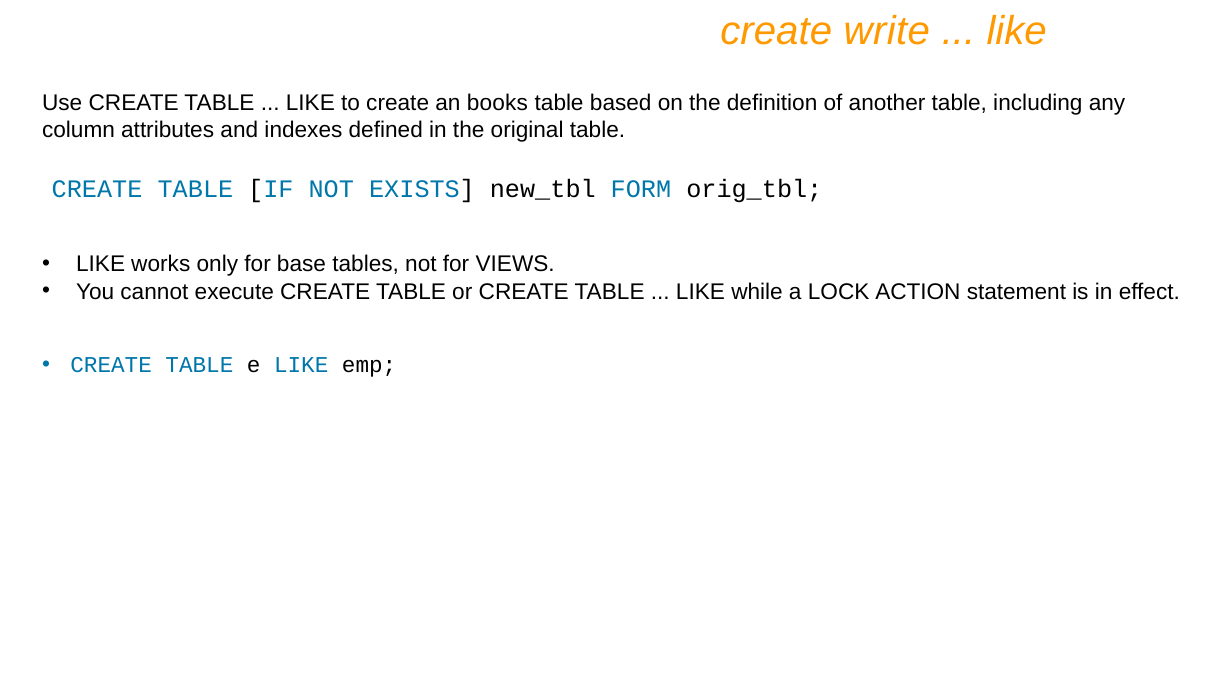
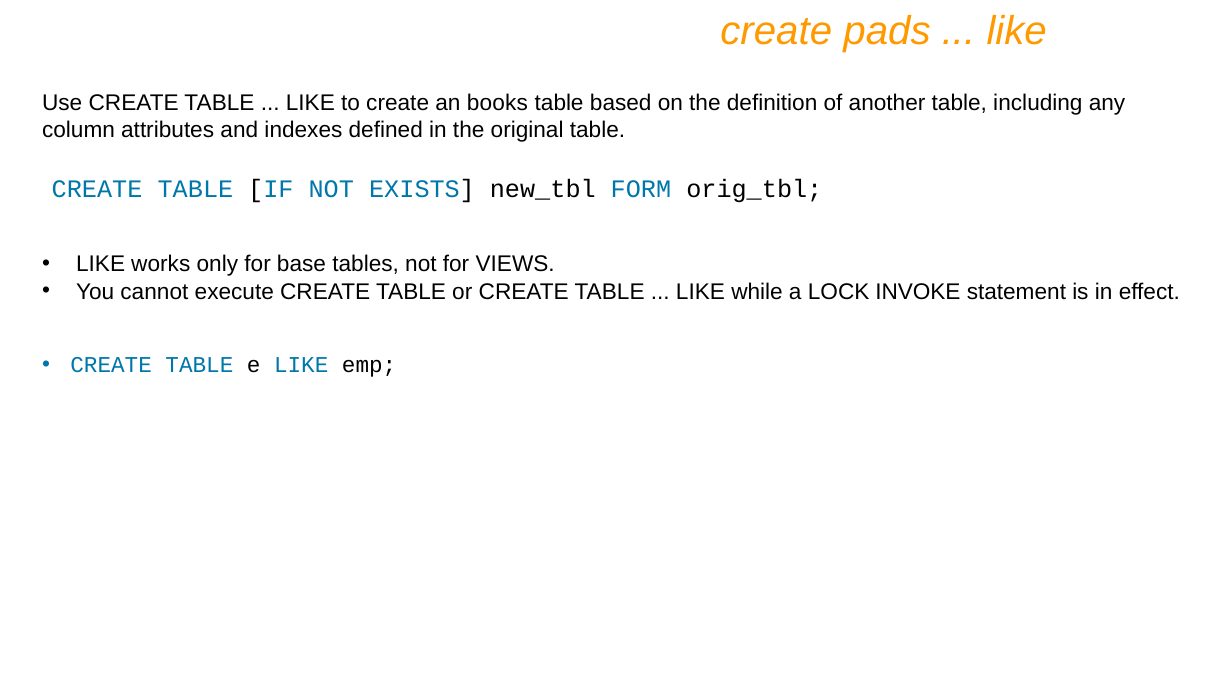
write: write -> pads
ACTION: ACTION -> INVOKE
